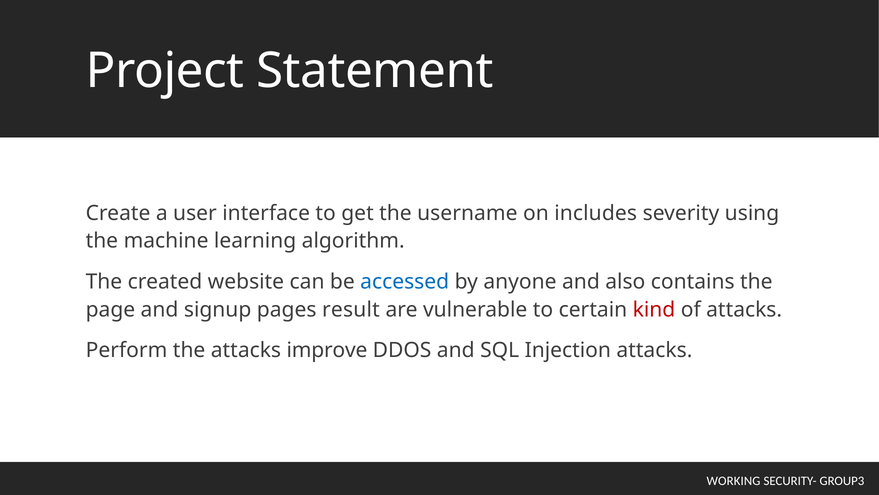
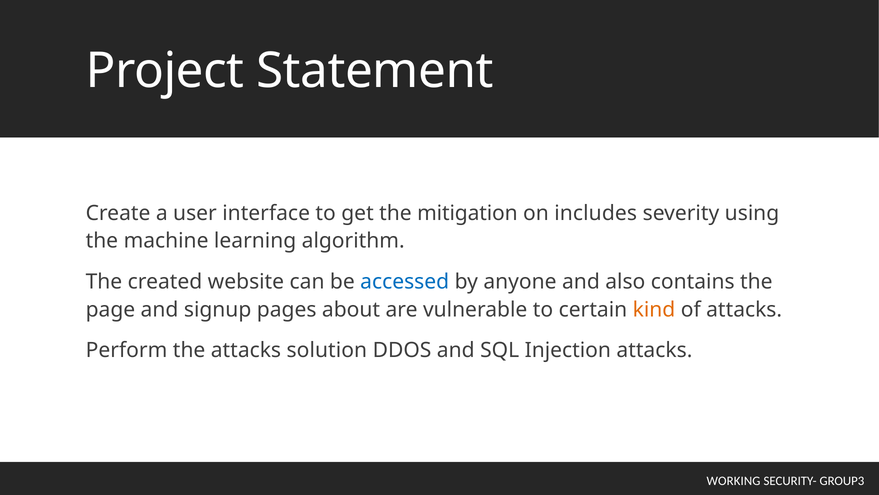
username: username -> mitigation
result: result -> about
kind colour: red -> orange
improve: improve -> solution
